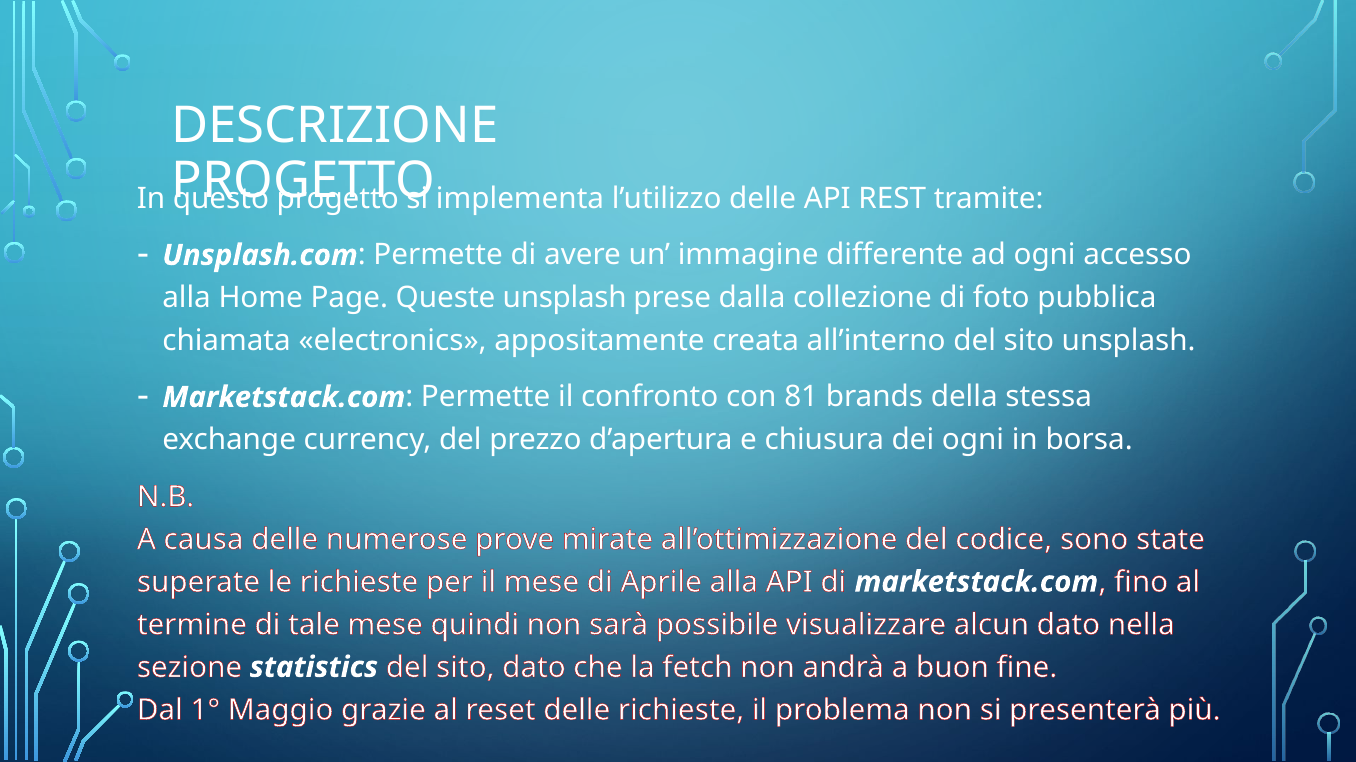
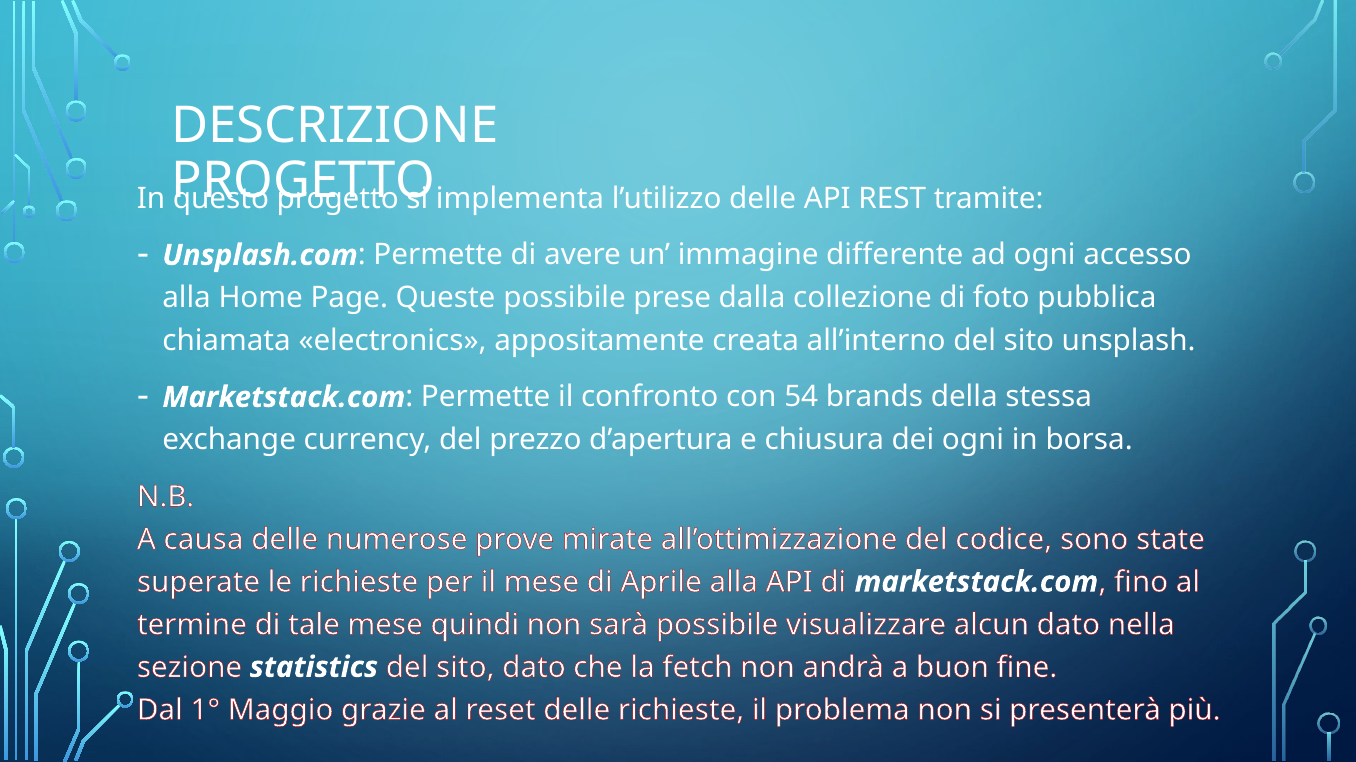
Queste unsplash: unsplash -> possibile
81: 81 -> 54
